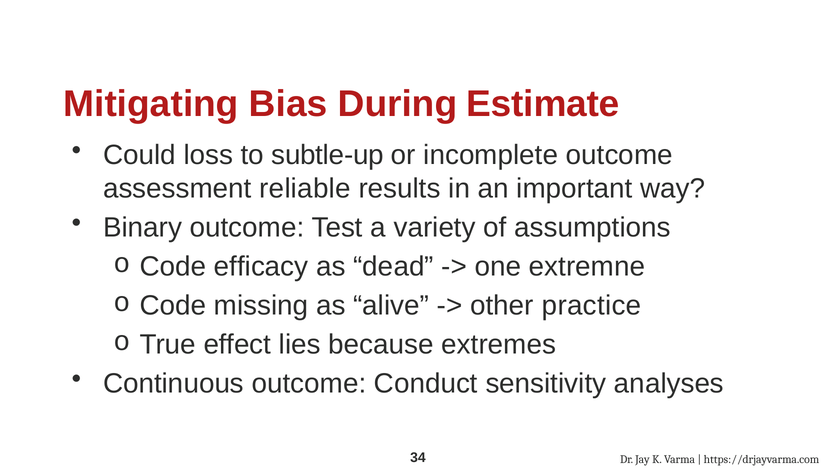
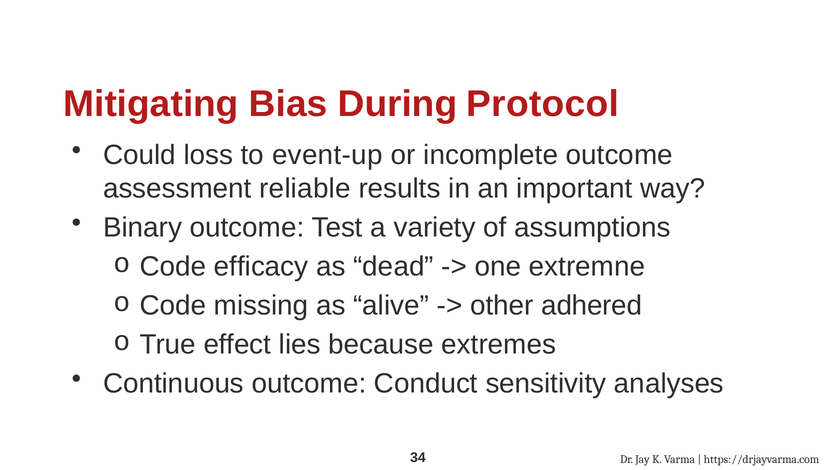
Estimate: Estimate -> Protocol
subtle-up: subtle-up -> event-up
practice: practice -> adhered
